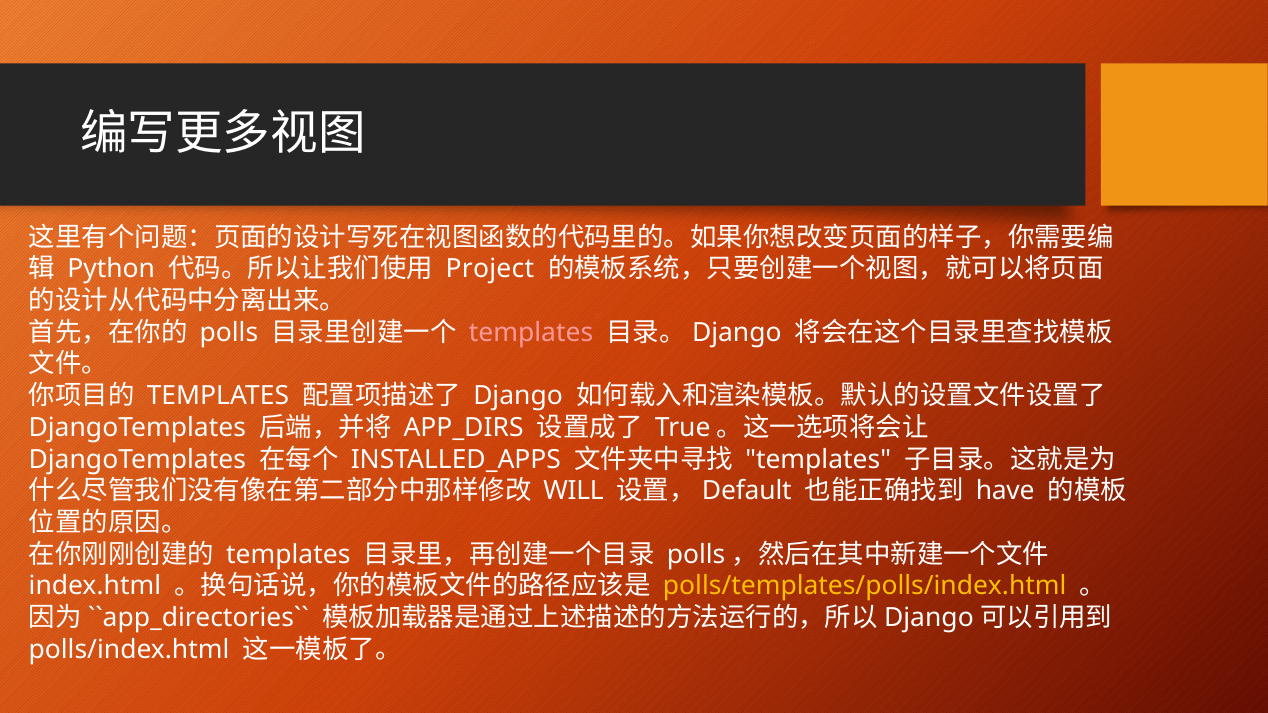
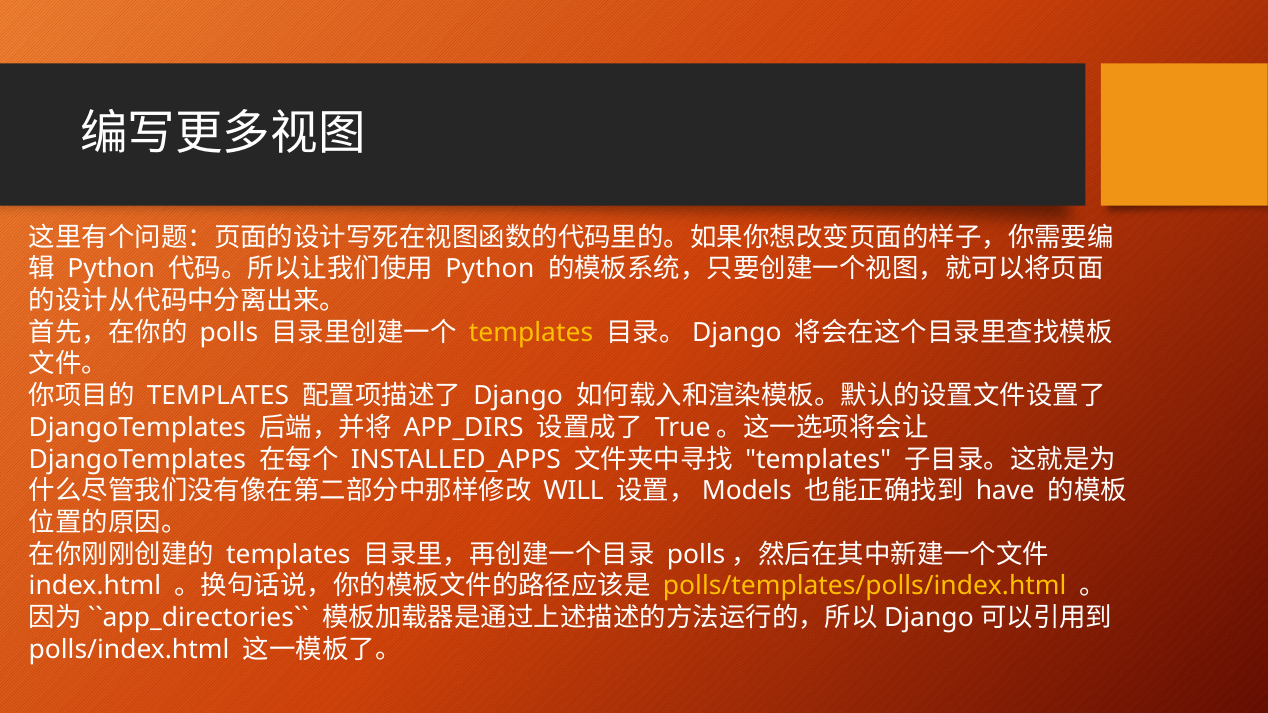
Project at (490, 269): Project -> Python
templates at (531, 333) colour: pink -> yellow
Default: Default -> Models
